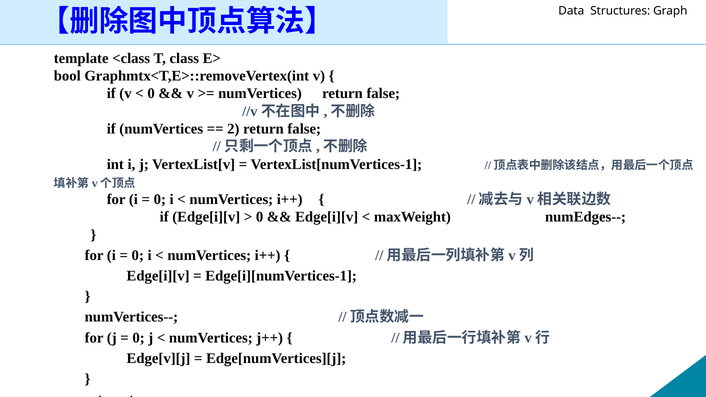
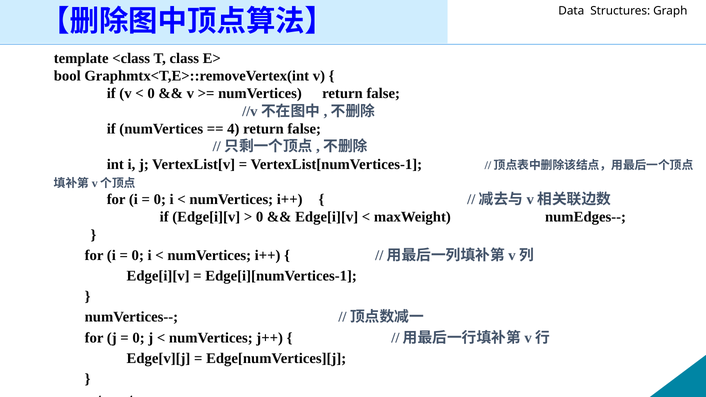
2: 2 -> 4
